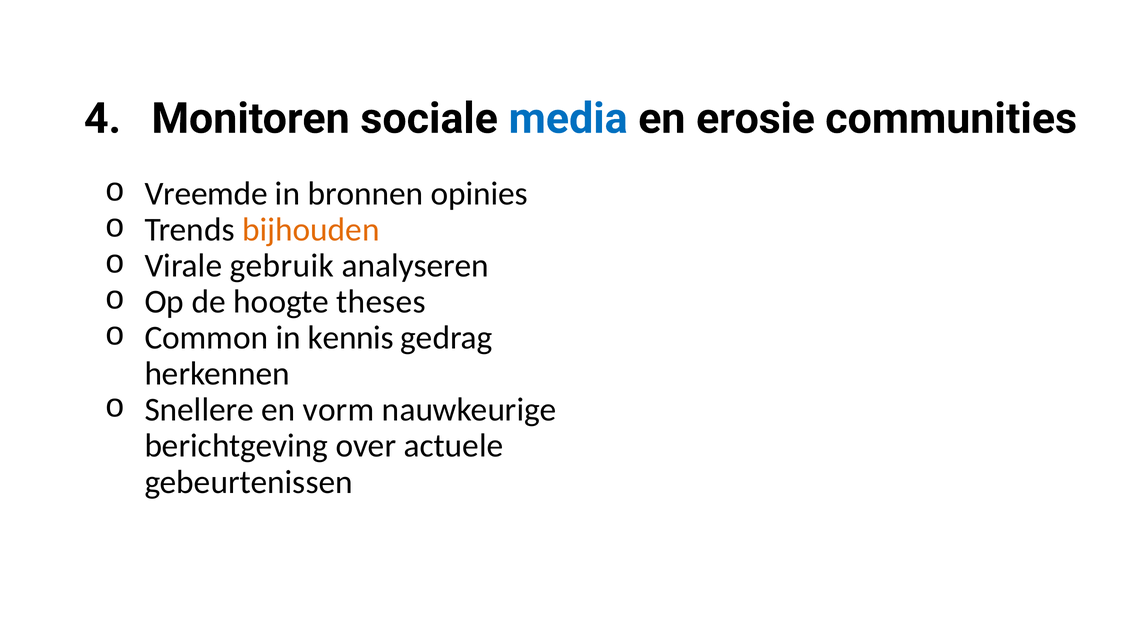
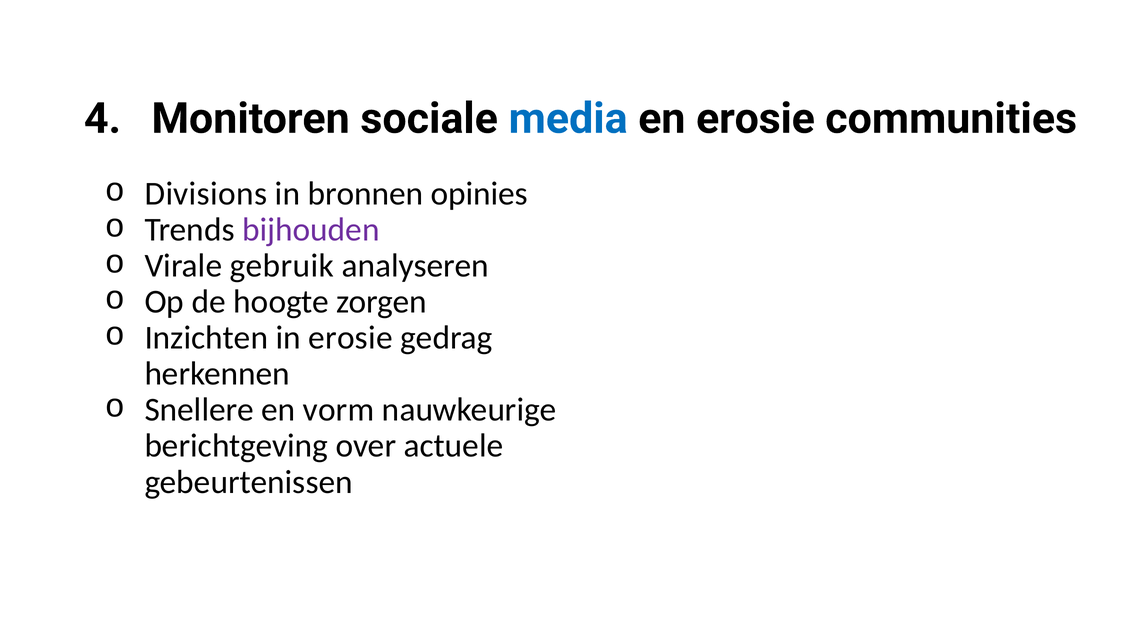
Vreemde: Vreemde -> Divisions
bijhouden colour: orange -> purple
theses: theses -> zorgen
Common: Common -> Inzichten
in kennis: kennis -> erosie
